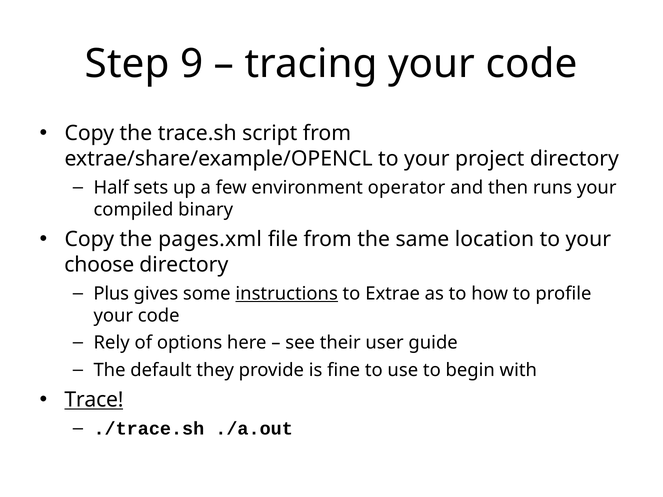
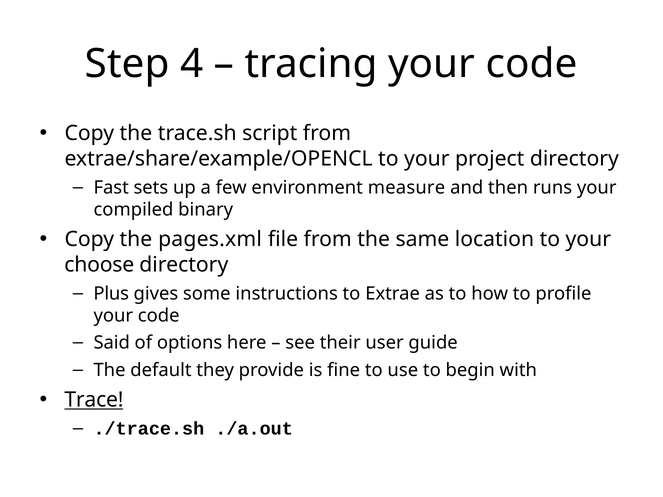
9: 9 -> 4
Half: Half -> Fast
operator: operator -> measure
instructions underline: present -> none
Rely: Rely -> Said
